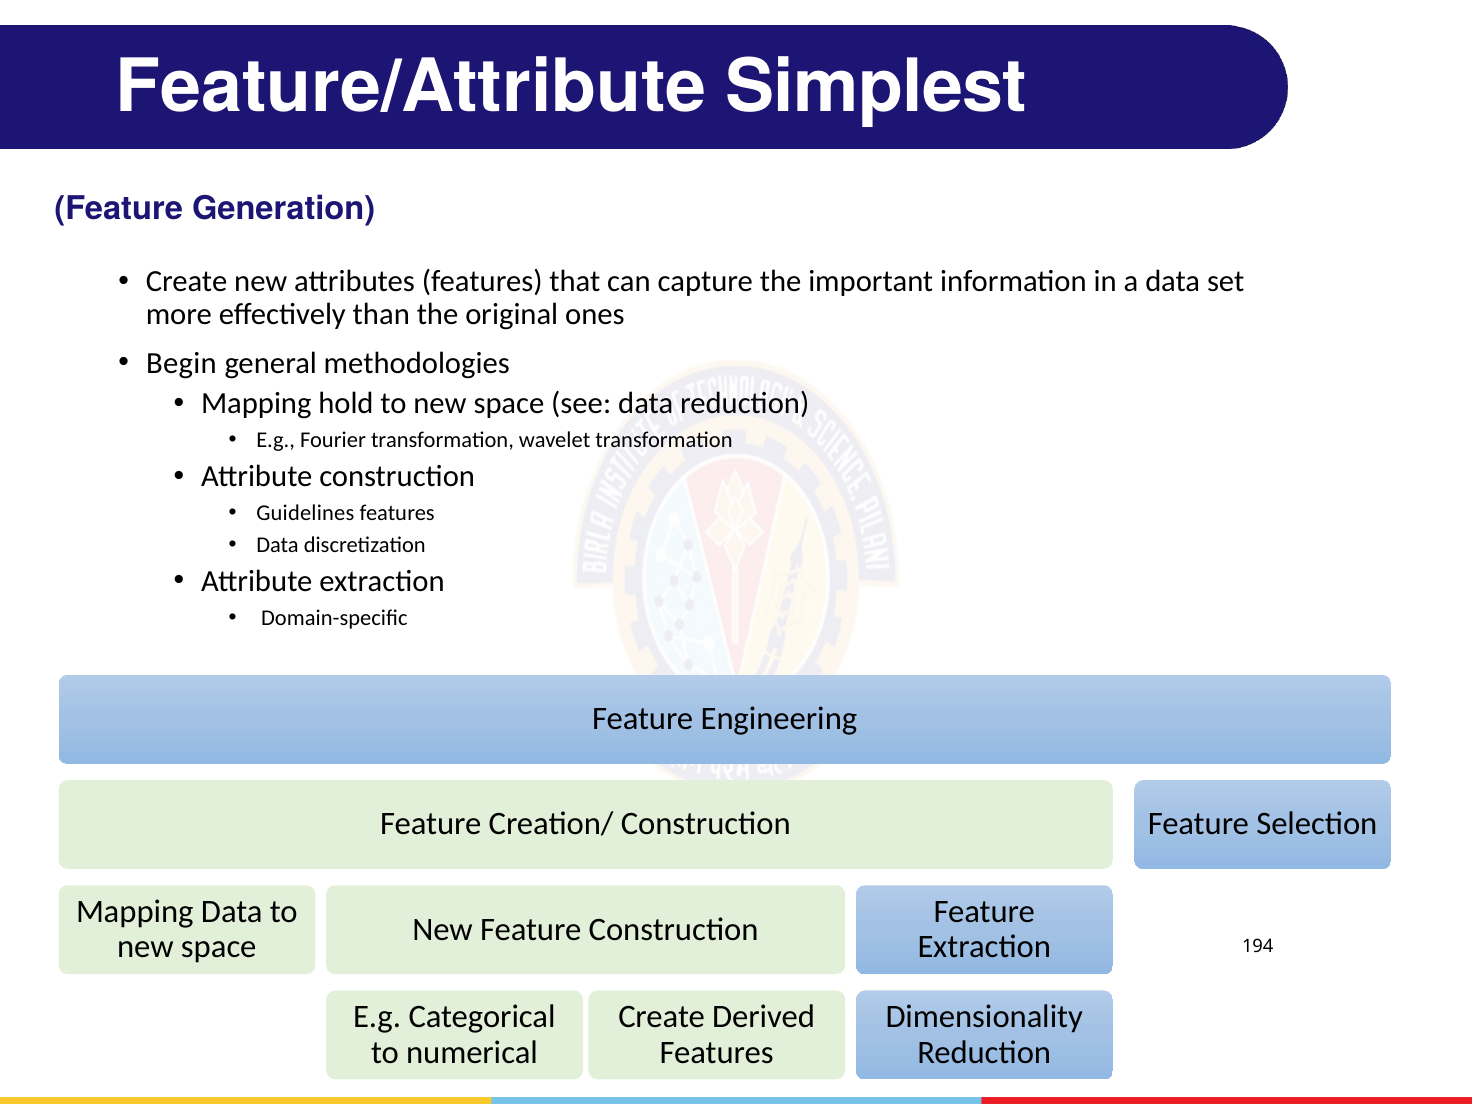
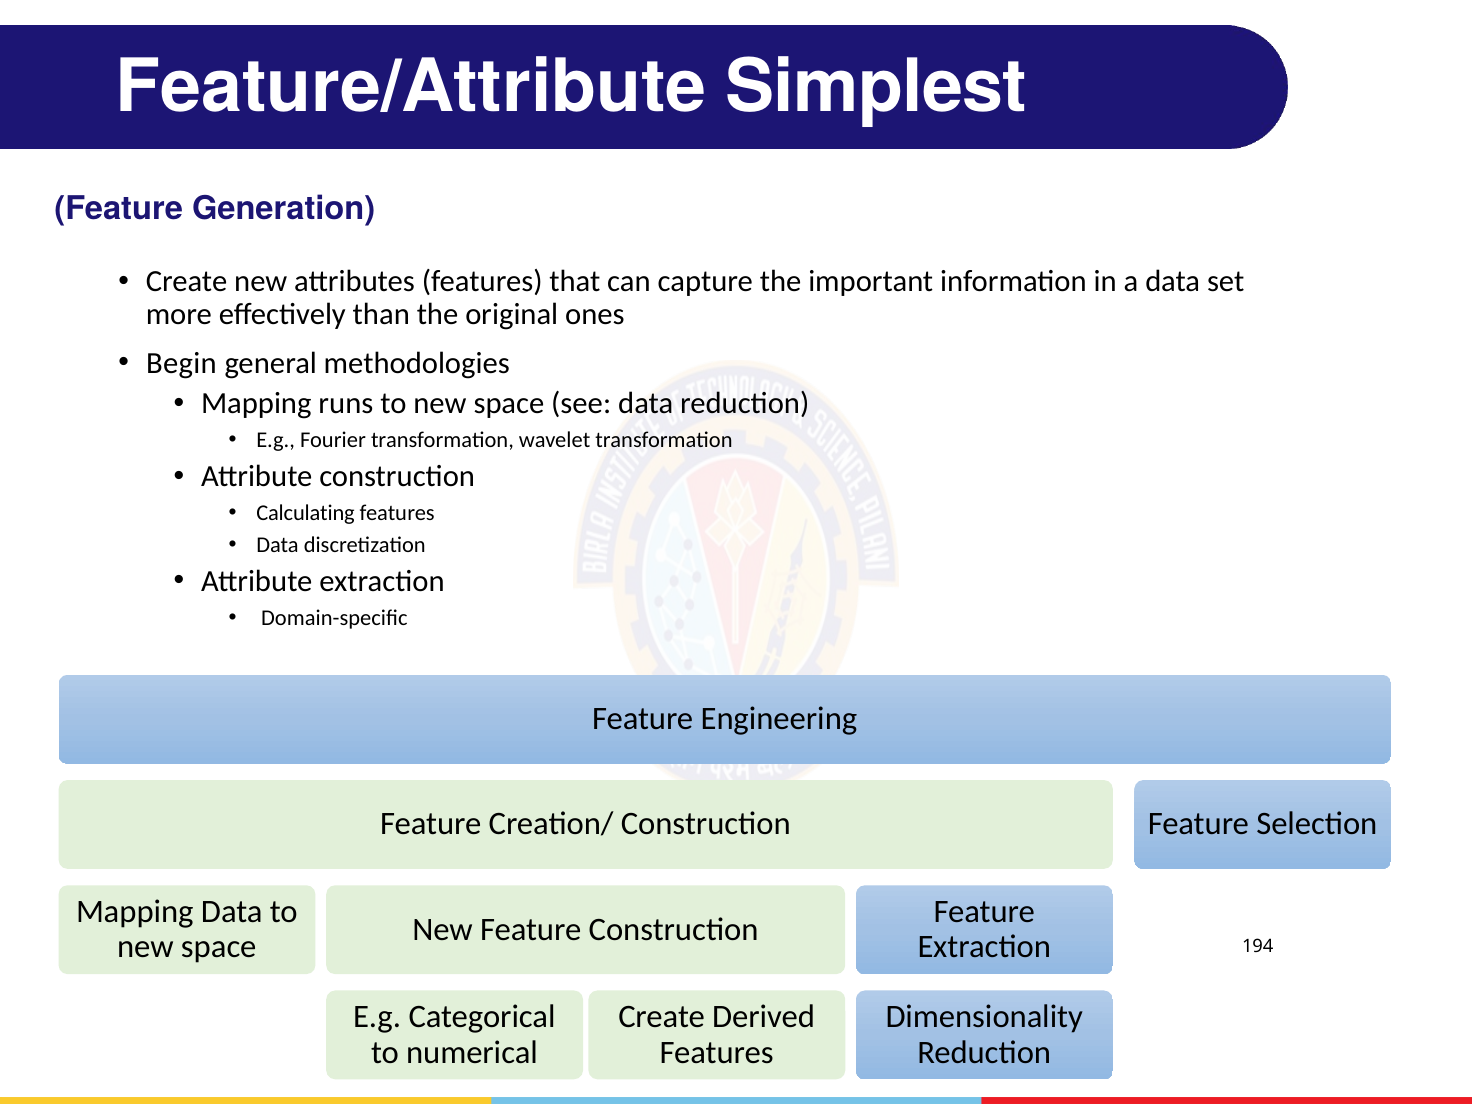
hold: hold -> runs
Guidelines: Guidelines -> Calculating
